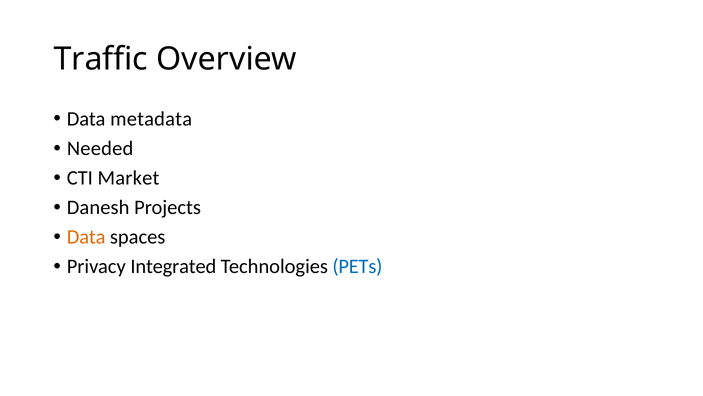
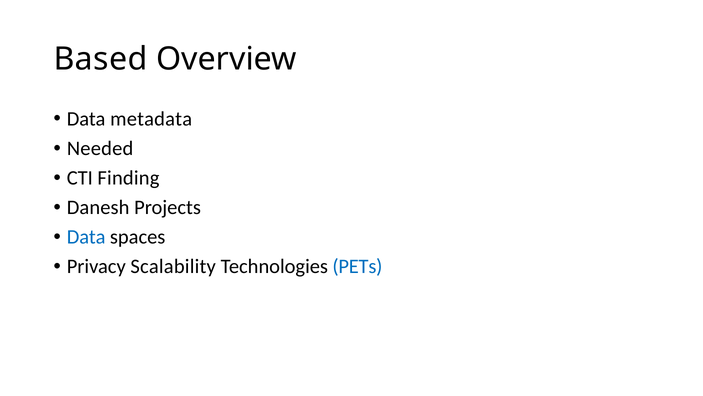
Traffic: Traffic -> Based
Market: Market -> Finding
Data at (86, 237) colour: orange -> blue
Integrated: Integrated -> Scalability
